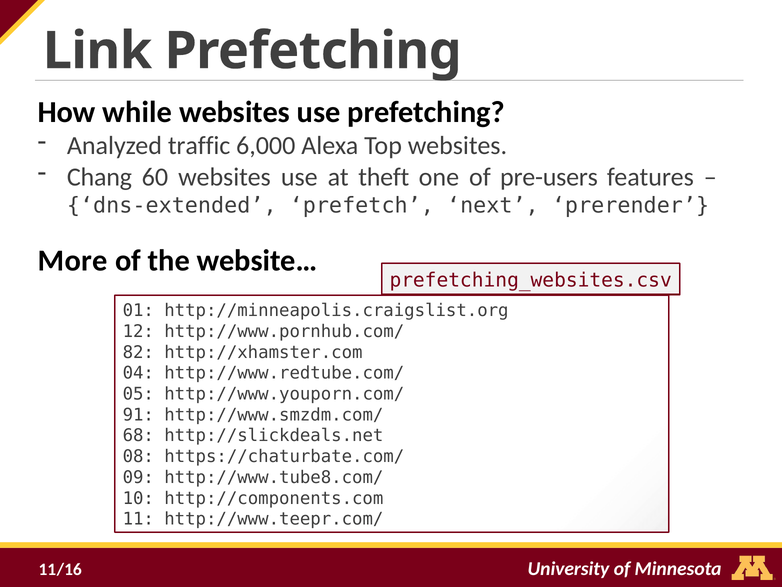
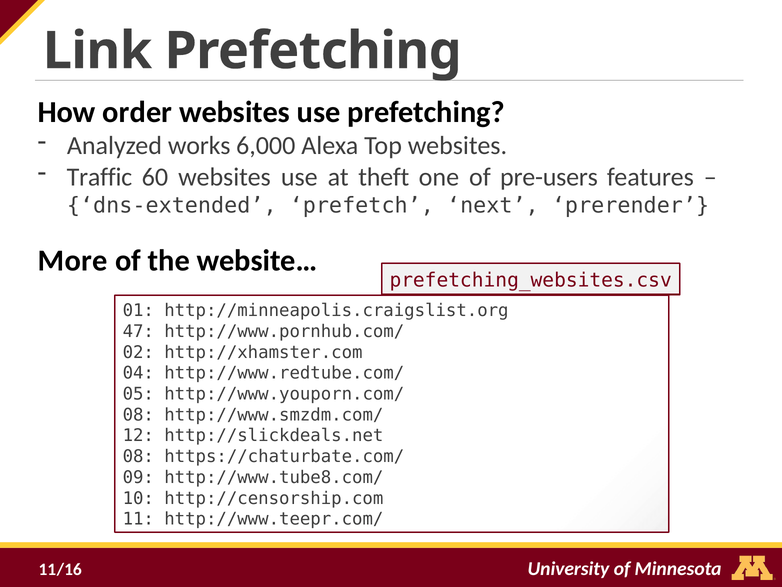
while: while -> order
traffic: traffic -> works
Chang: Chang -> Traffic
12: 12 -> 47
82: 82 -> 02
91 at (138, 415): 91 -> 08
68: 68 -> 12
http://components.com: http://components.com -> http://censorship.com
